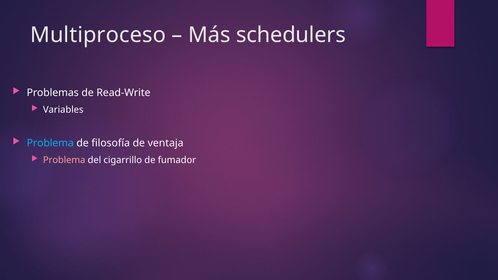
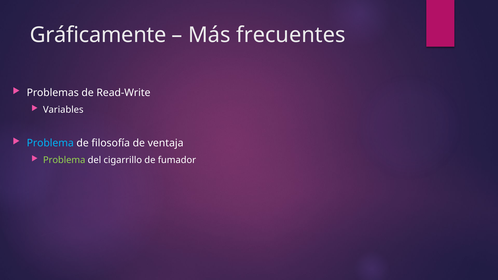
Multiproceso: Multiproceso -> Gráficamente
schedulers: schedulers -> frecuentes
Problema at (64, 160) colour: pink -> light green
